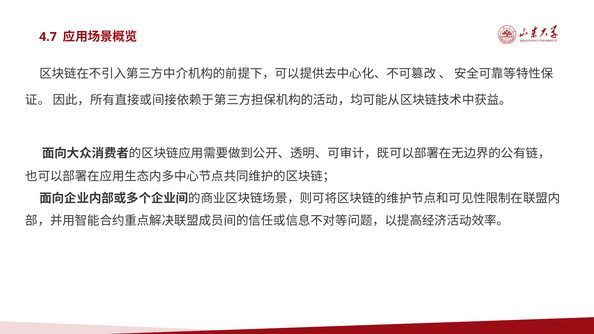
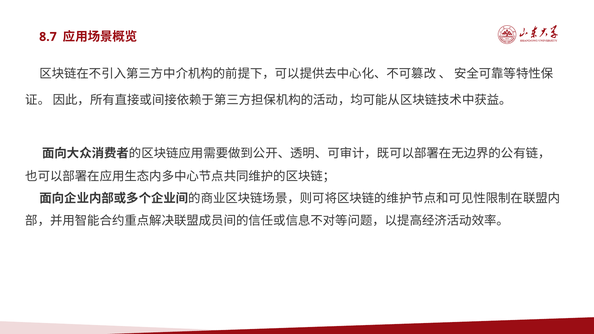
4.7: 4.7 -> 8.7
